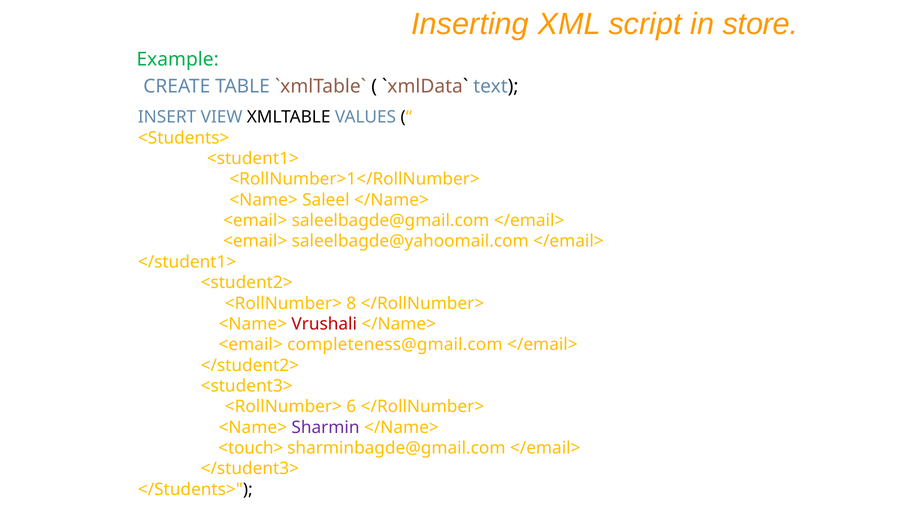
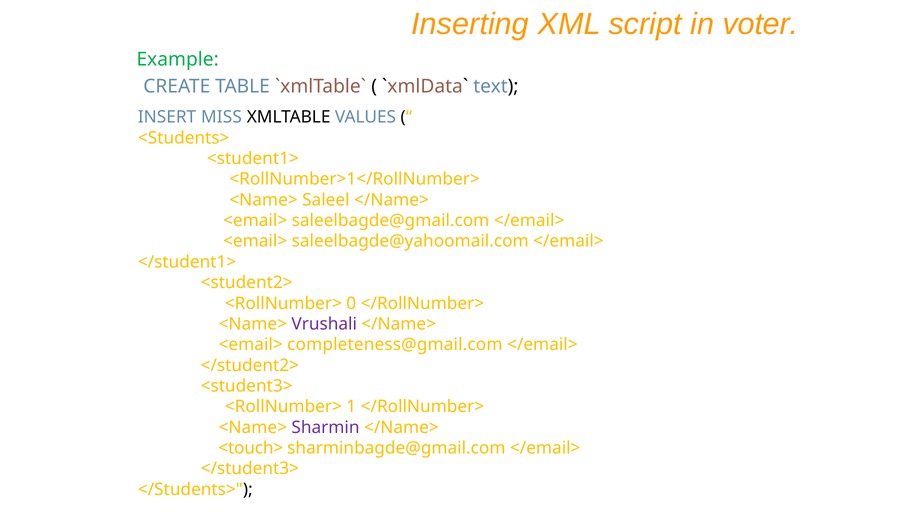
store: store -> voter
VIEW: VIEW -> MISS
8: 8 -> 0
Vrushali colour: red -> purple
6: 6 -> 1
